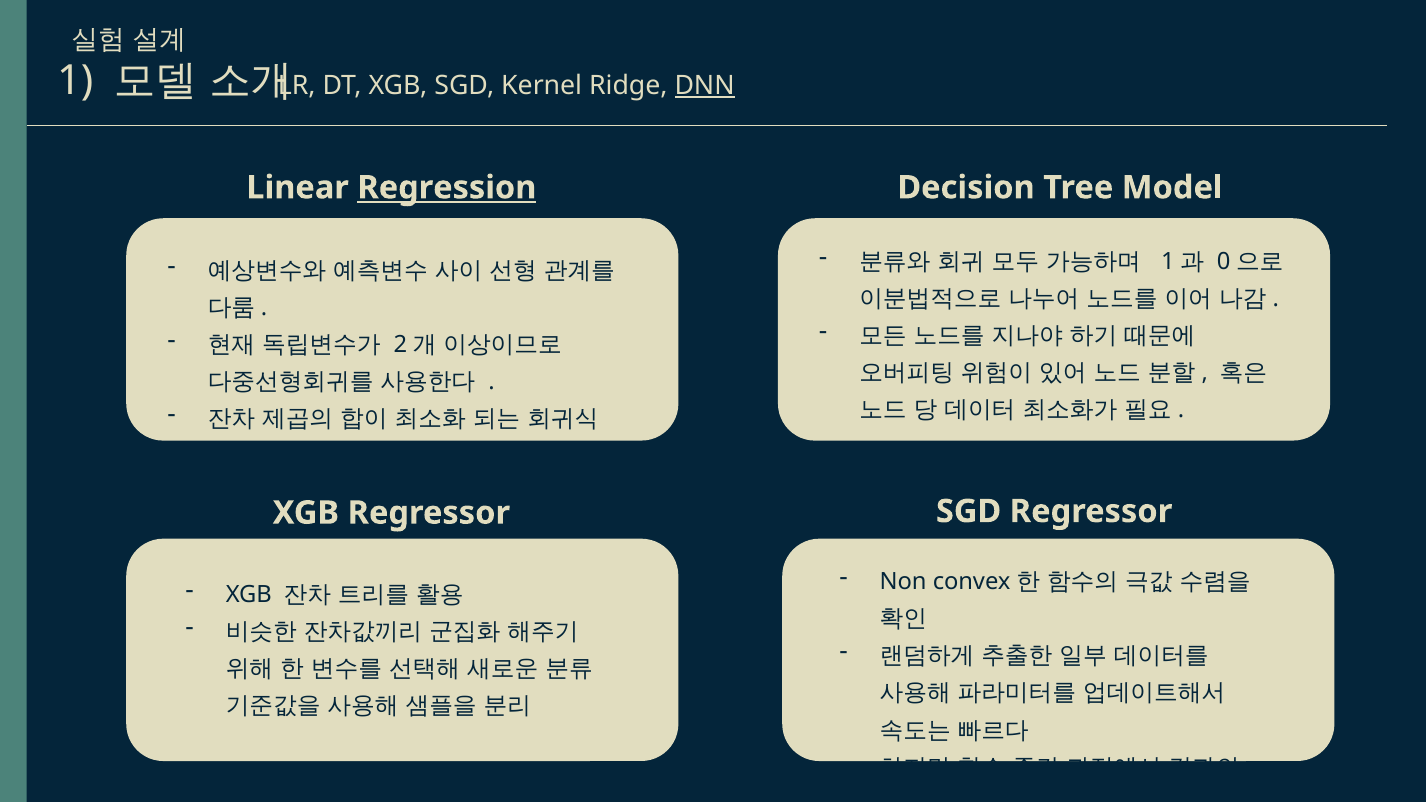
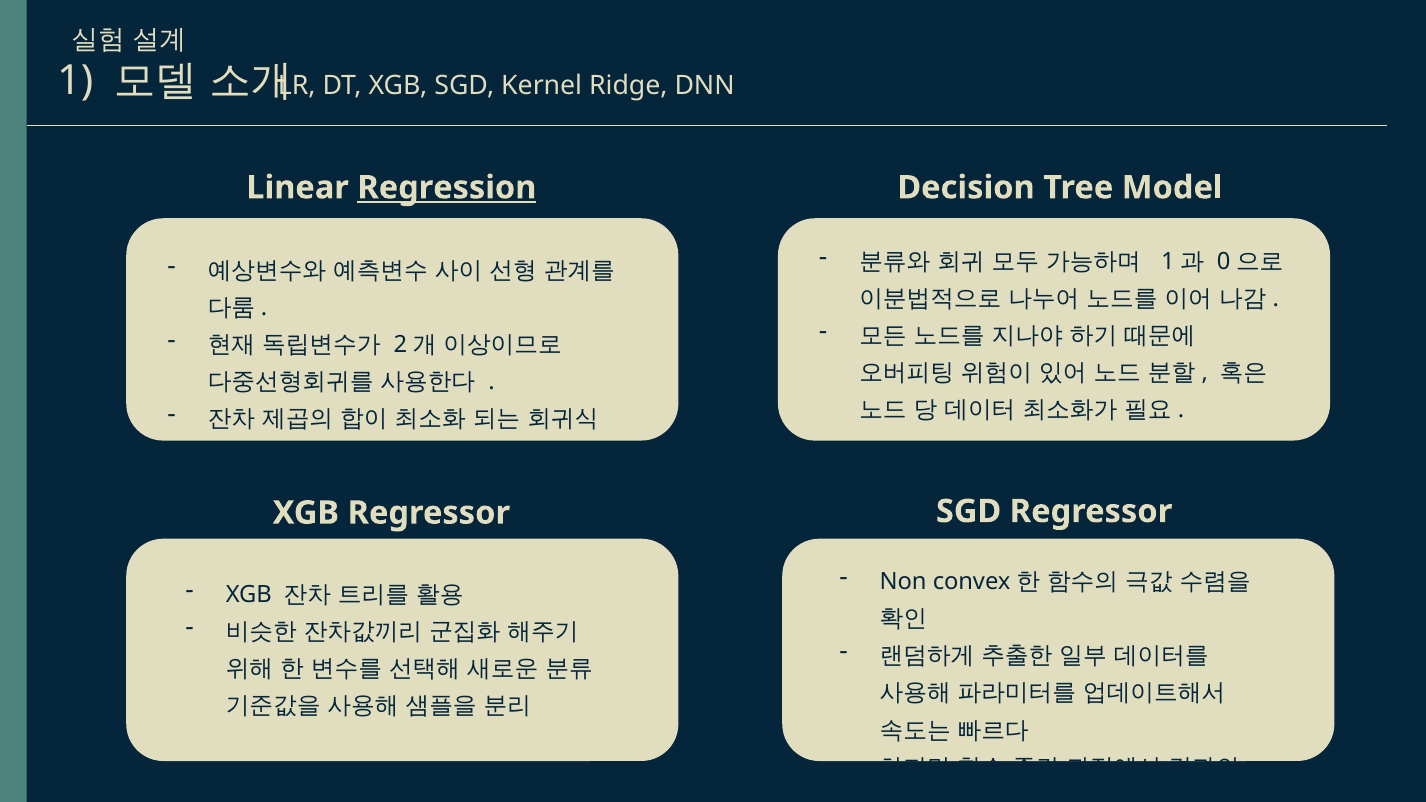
DNN underline: present -> none
